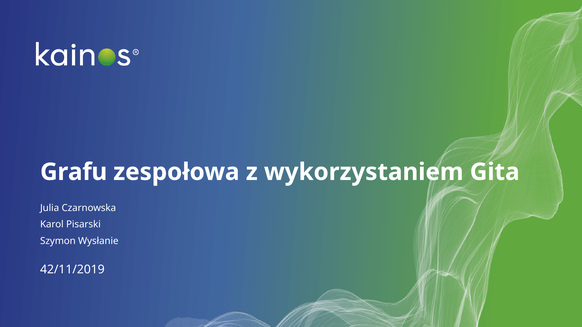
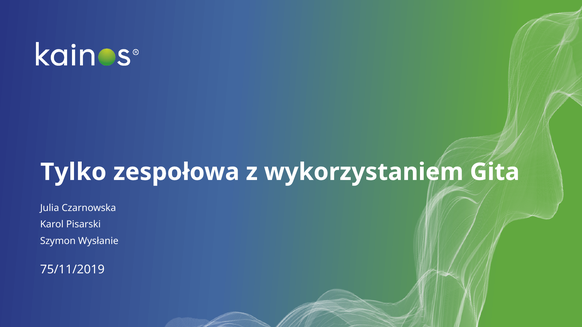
Grafu: Grafu -> Tylko
42/11/2019: 42/11/2019 -> 75/11/2019
